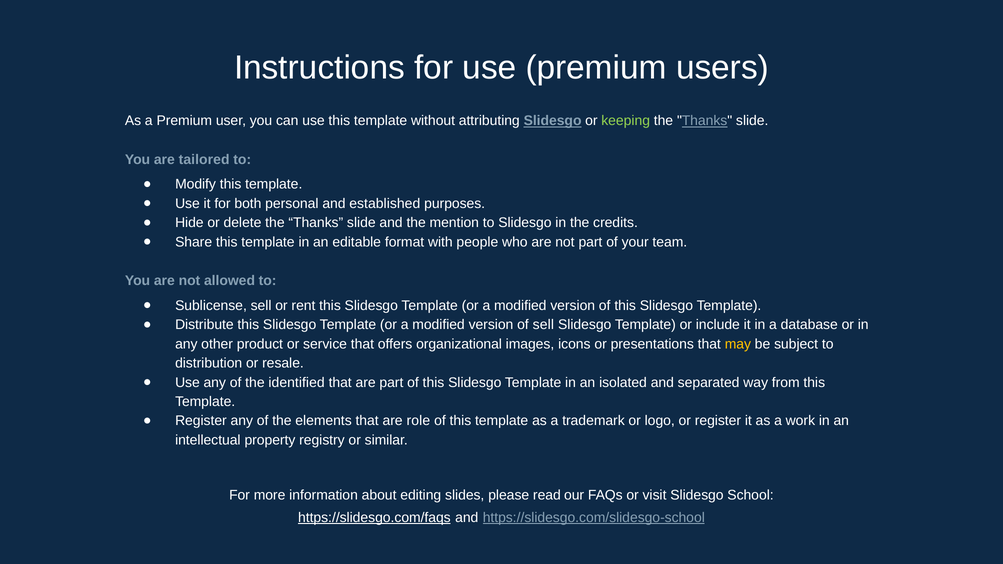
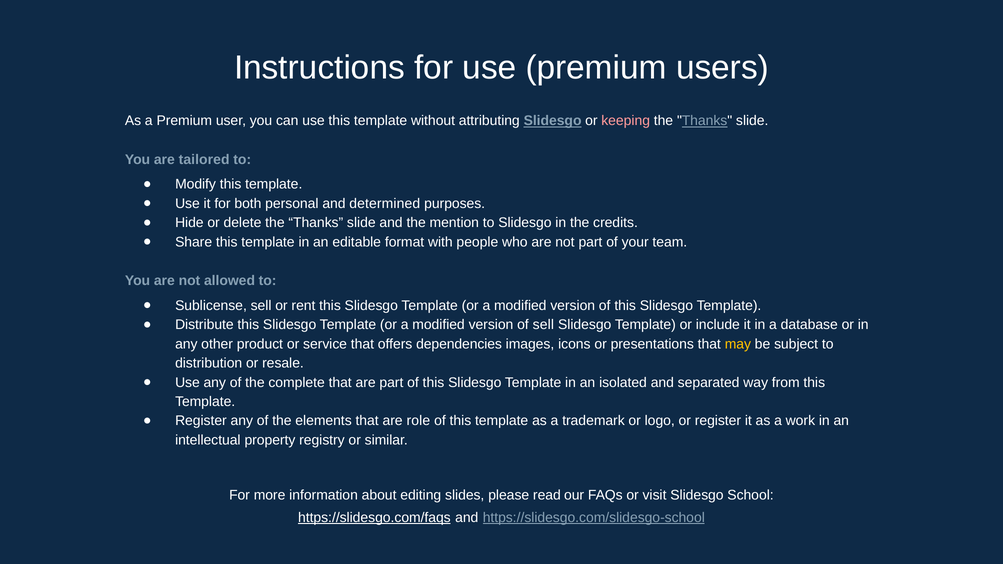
keeping colour: light green -> pink
established: established -> determined
organizational: organizational -> dependencies
identified: identified -> complete
